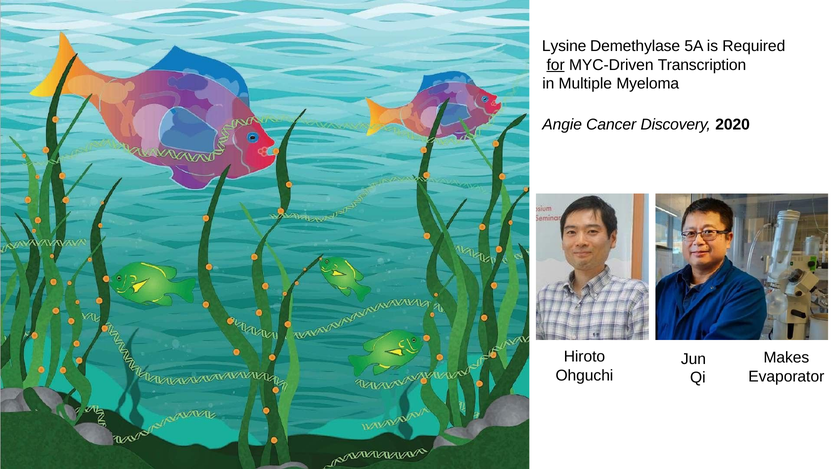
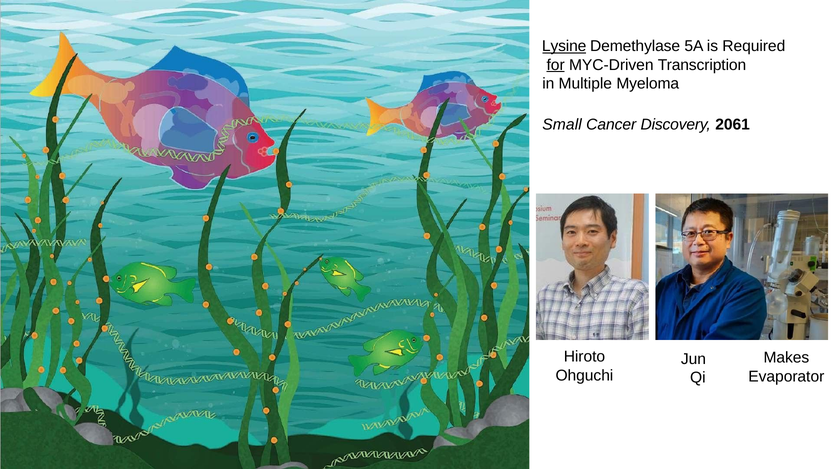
Lysine underline: none -> present
Angie: Angie -> Small
2020: 2020 -> 2061
